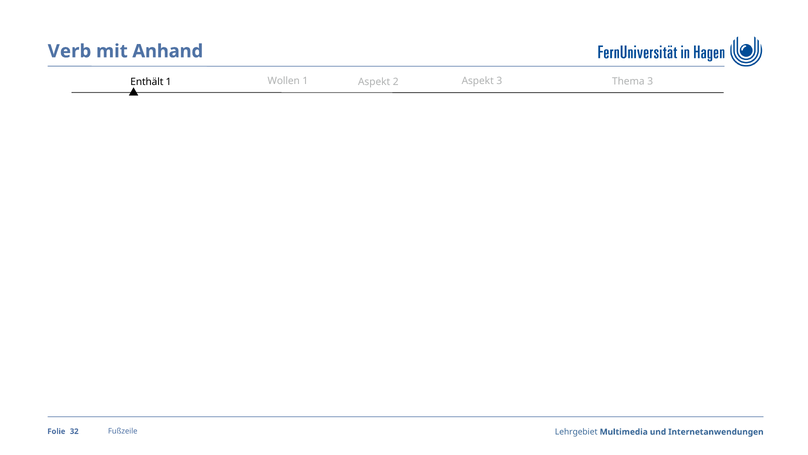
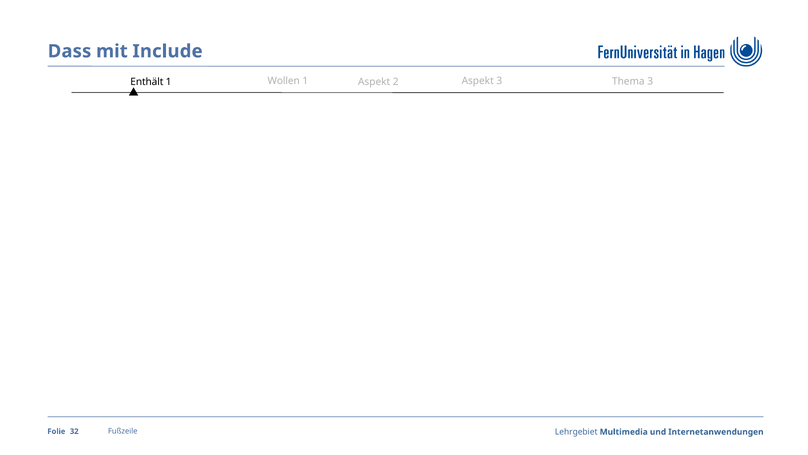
Verb: Verb -> Dass
Anhand: Anhand -> Include
